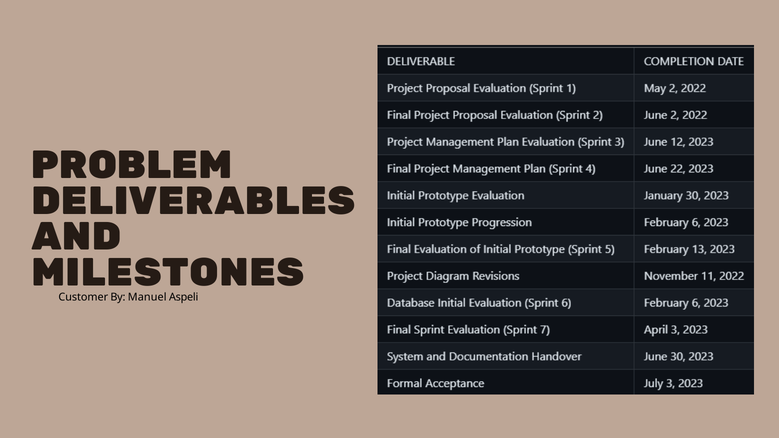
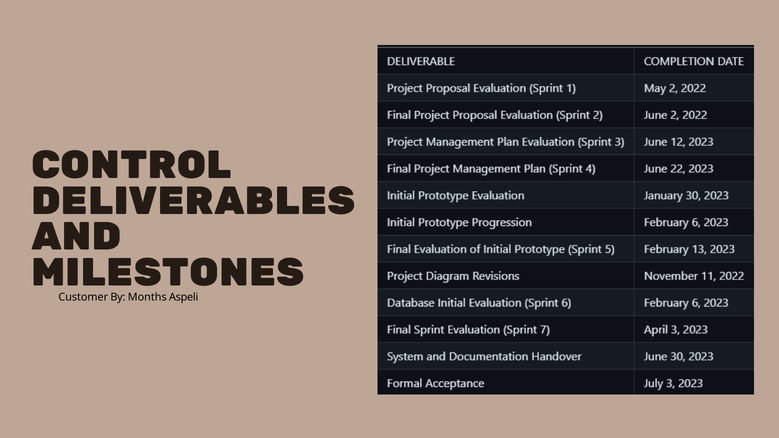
PROBLEM: PROBLEM -> CONTROL
Manuel: Manuel -> Months
